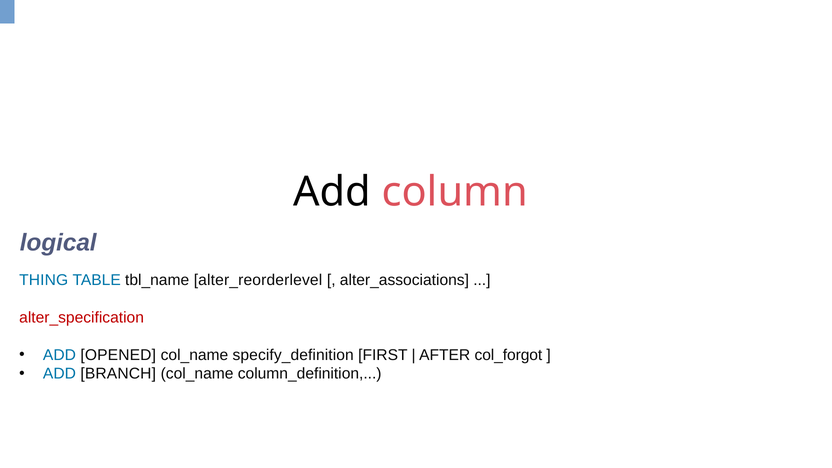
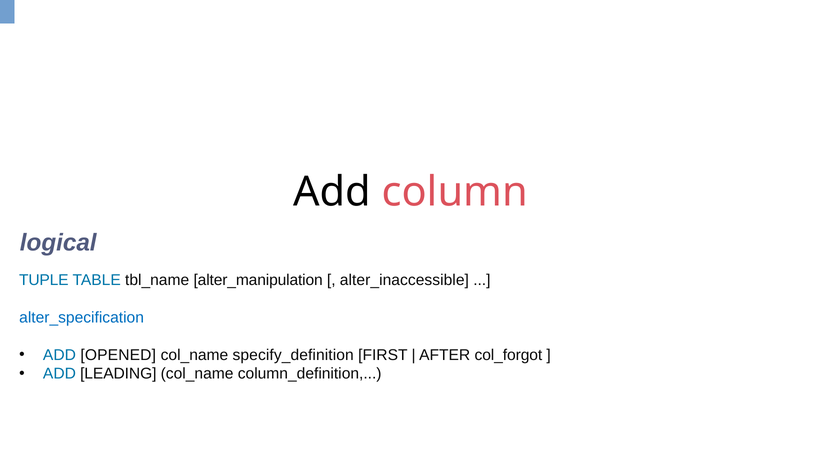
THING: THING -> TUPLE
alter_reorderlevel: alter_reorderlevel -> alter_manipulation
alter_associations: alter_associations -> alter_inaccessible
alter_specification colour: red -> blue
BRANCH: BRANCH -> LEADING
